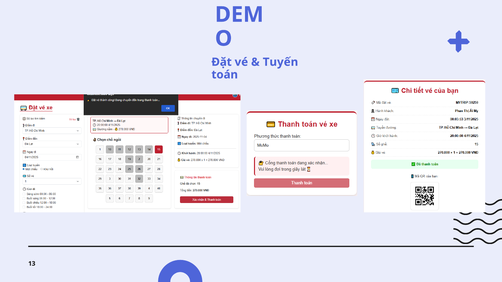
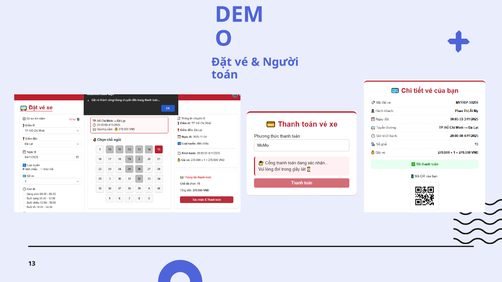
Tuyến: Tuyến -> Người
